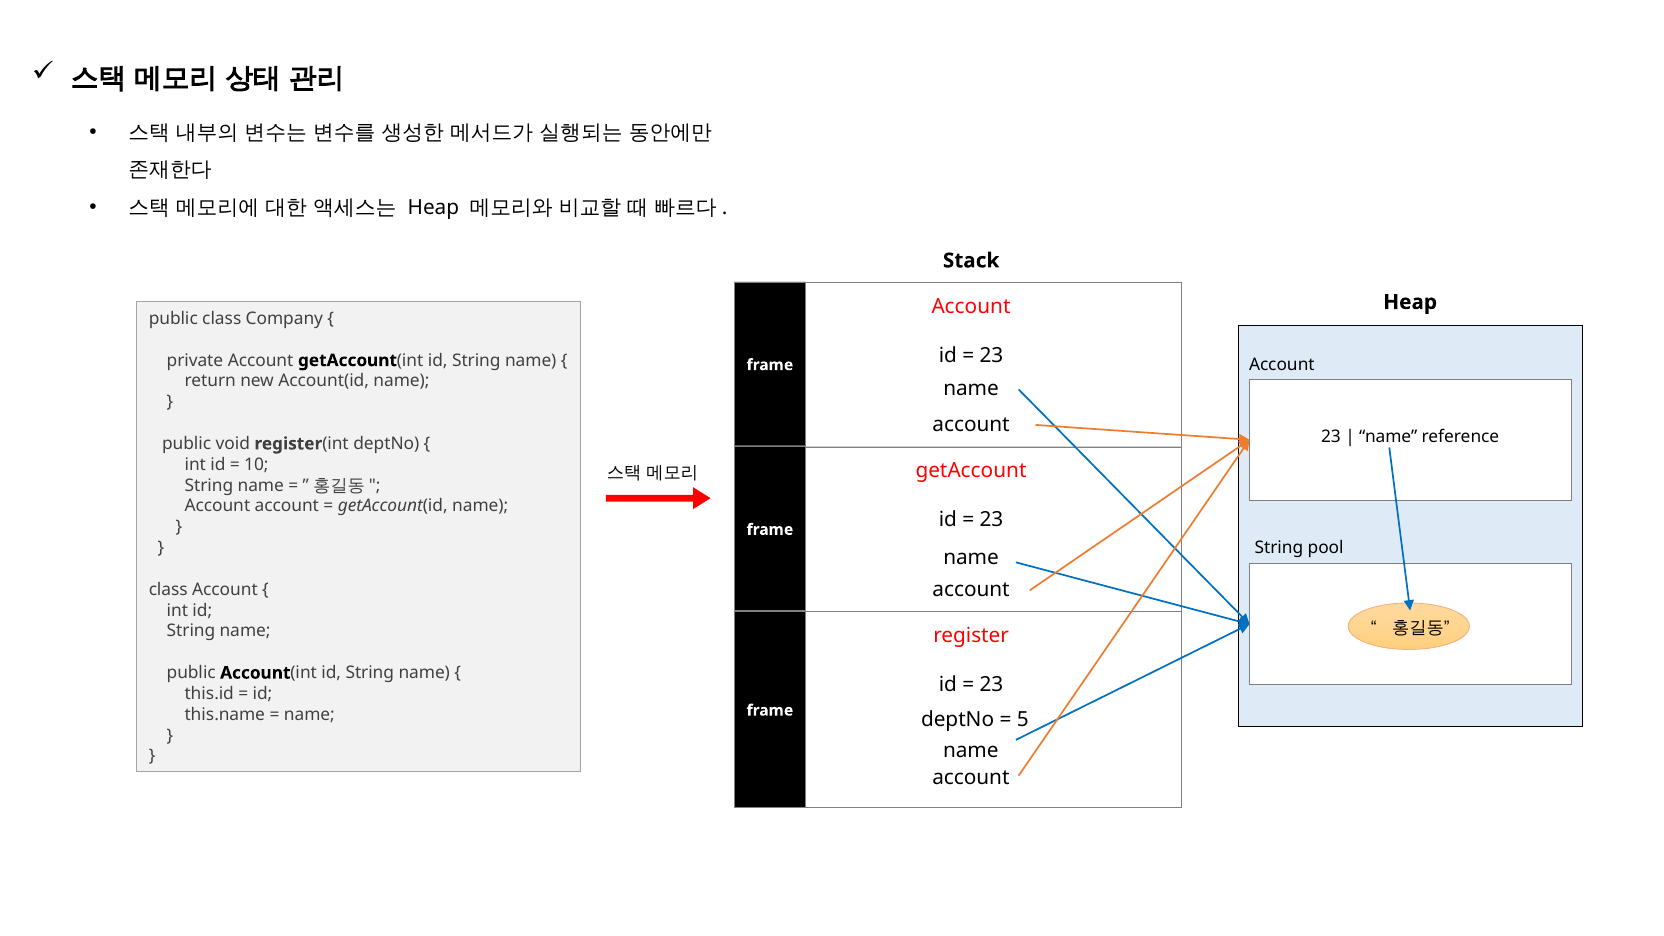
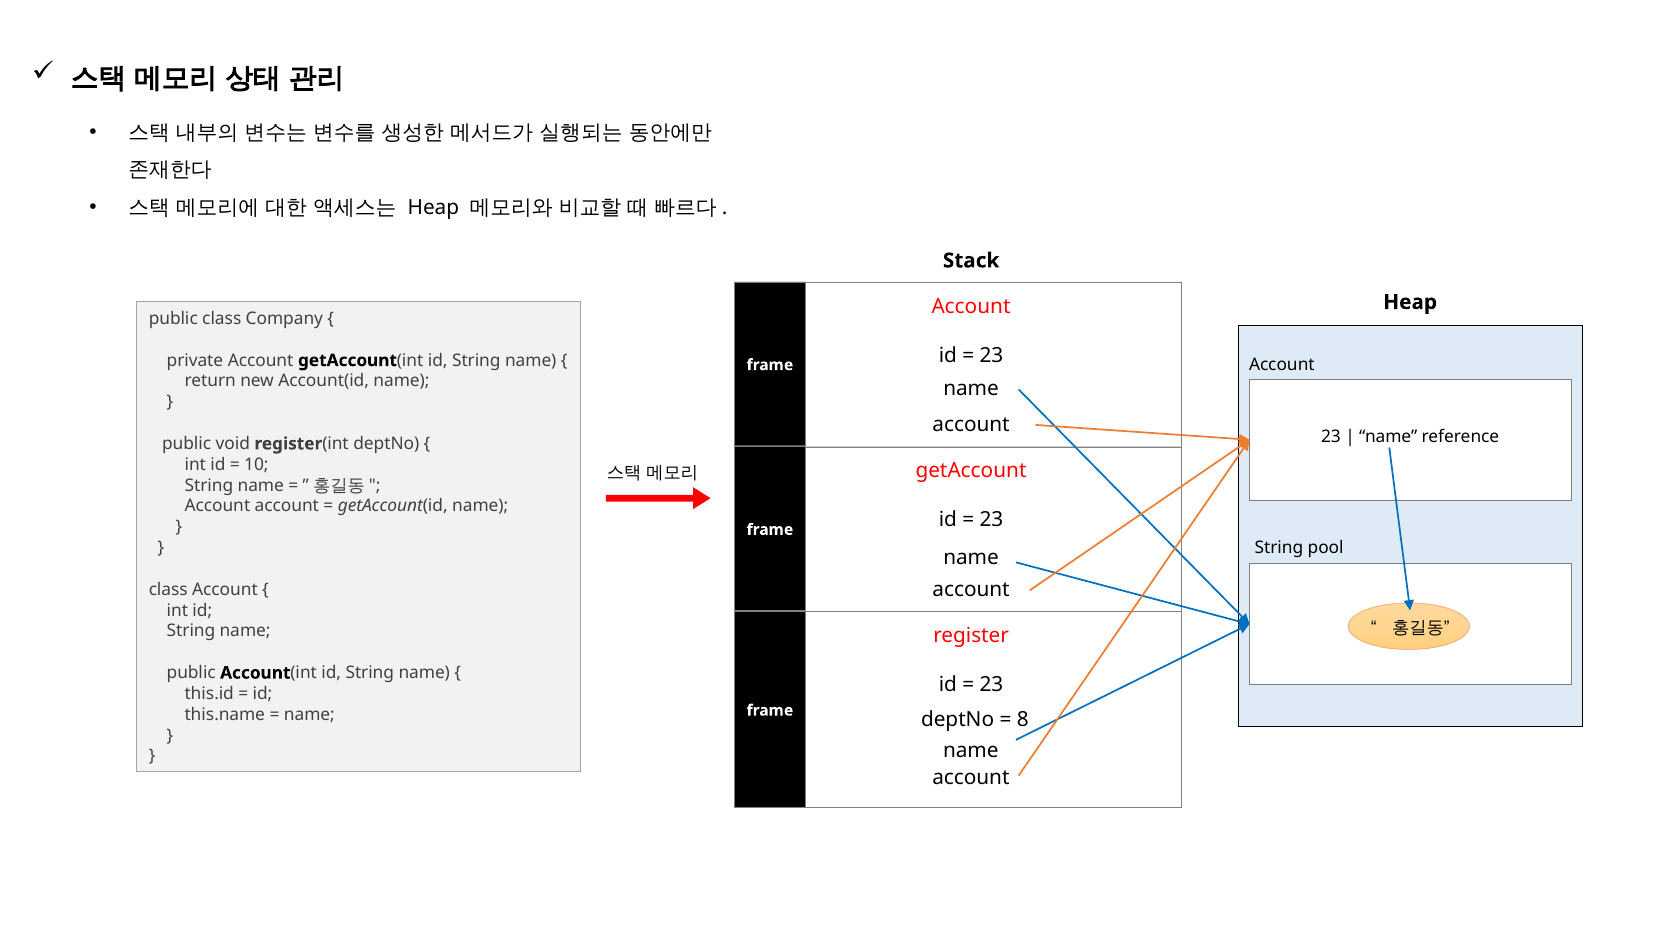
5: 5 -> 8
